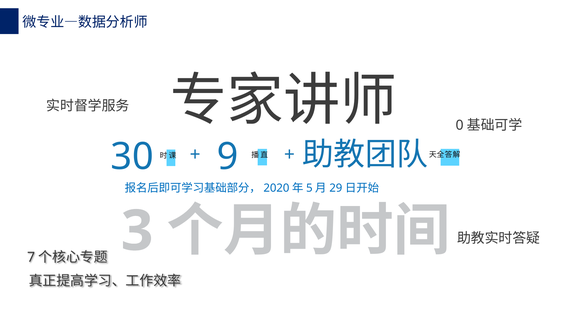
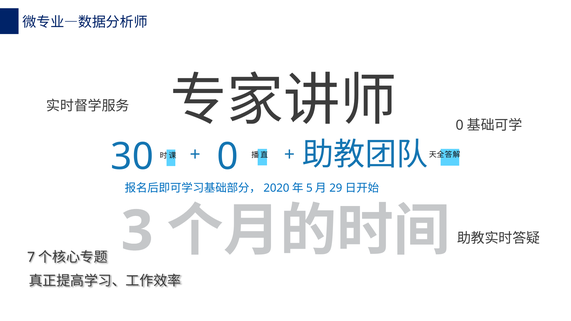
9 at (228, 157): 9 -> 0
